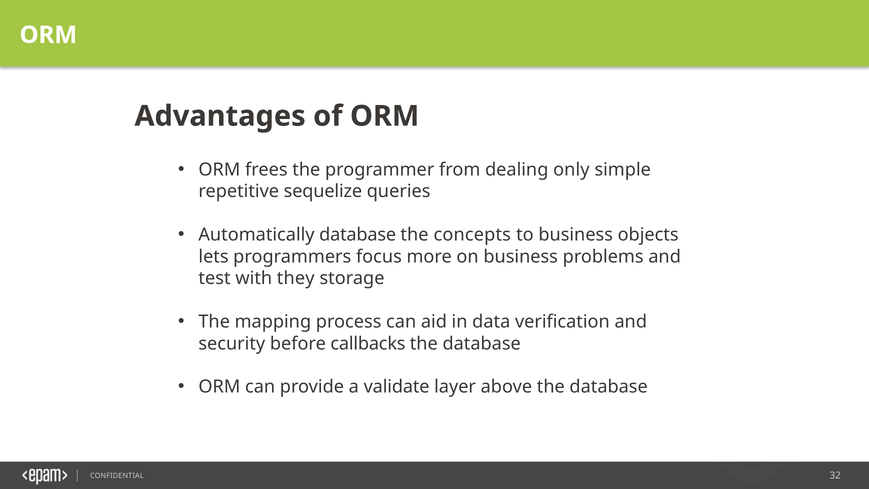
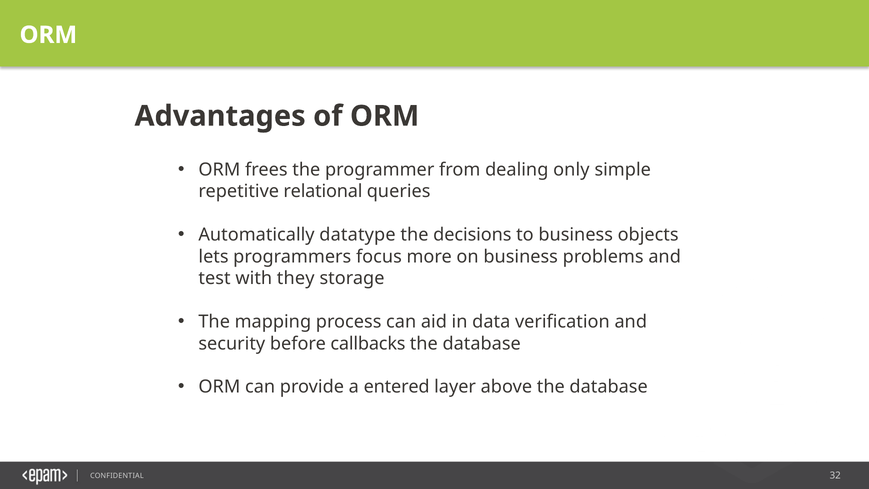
sequelize: sequelize -> relational
Automatically database: database -> datatype
concepts: concepts -> decisions
validate: validate -> entered
